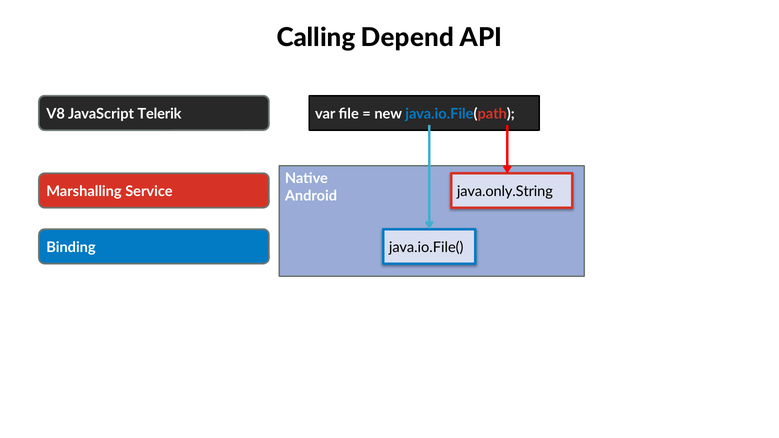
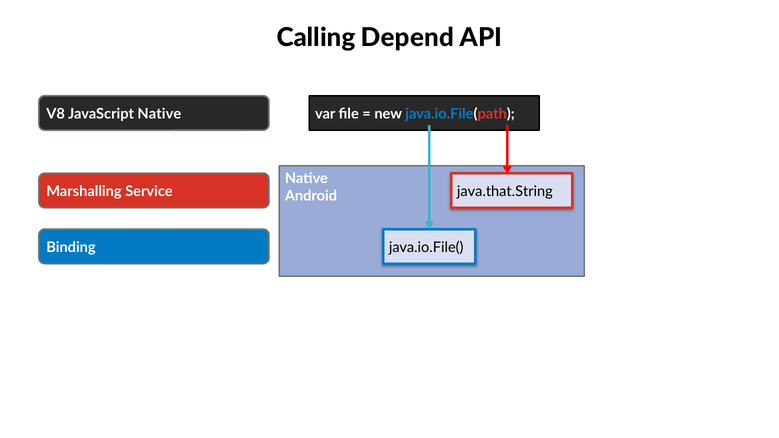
JavaScript Telerik: Telerik -> Native
java.only.String: java.only.String -> java.that.String
